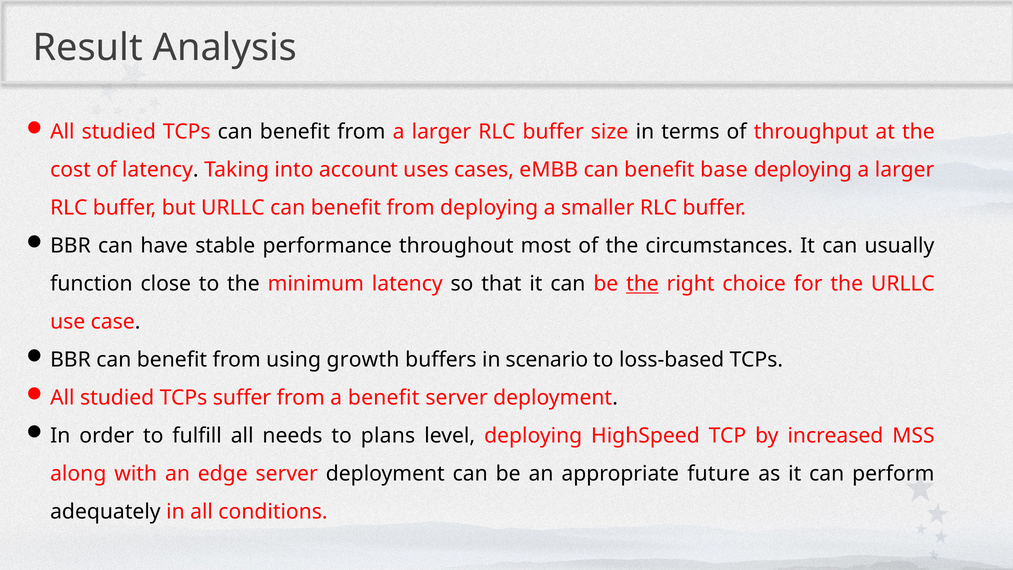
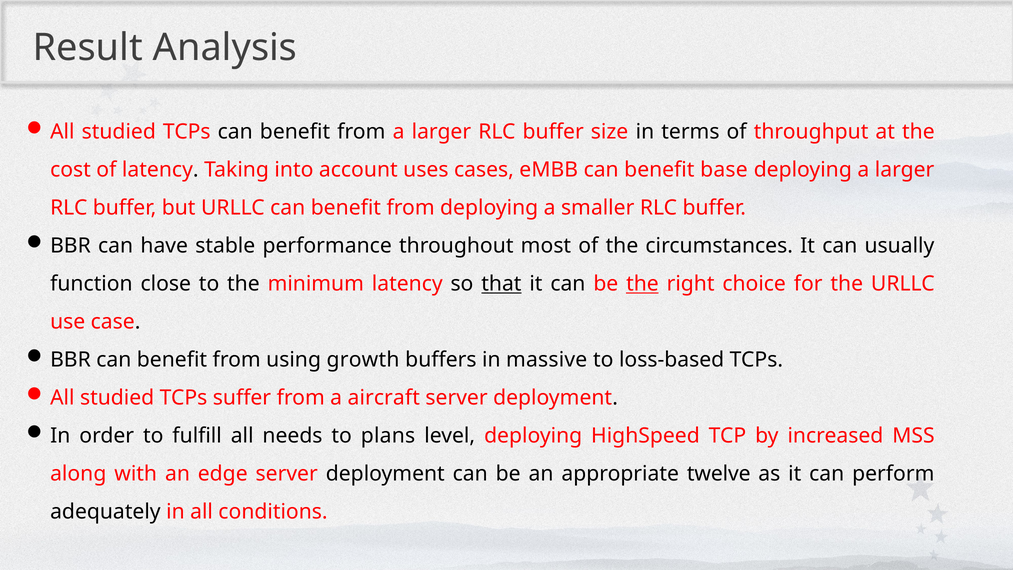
that underline: none -> present
scenario: scenario -> massive
a benefit: benefit -> aircraft
future: future -> twelve
